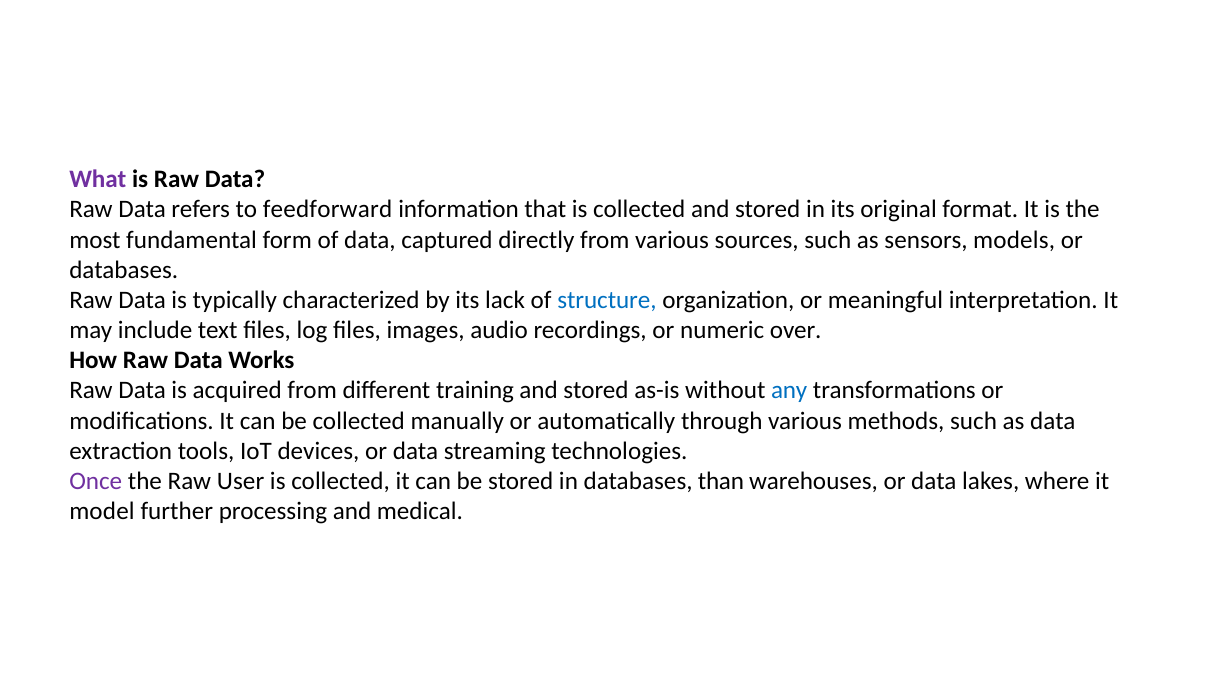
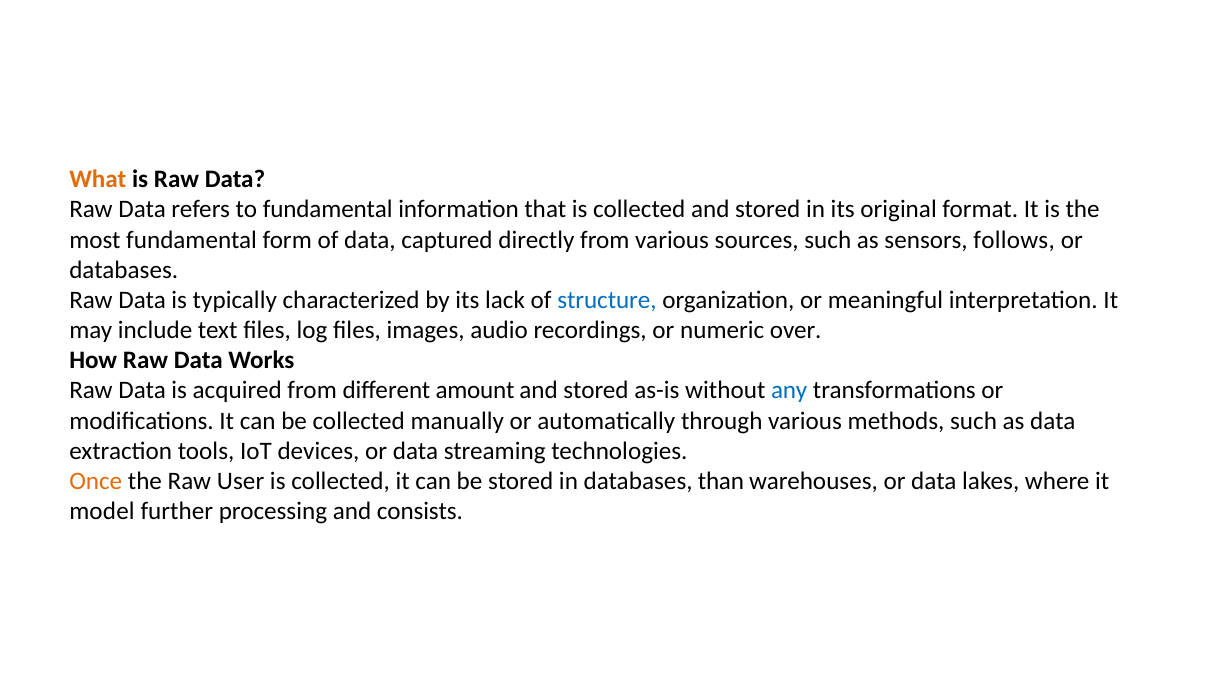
What colour: purple -> orange
to feedforward: feedforward -> fundamental
models: models -> follows
training: training -> amount
Once colour: purple -> orange
medical: medical -> consists
